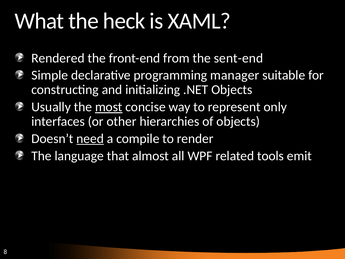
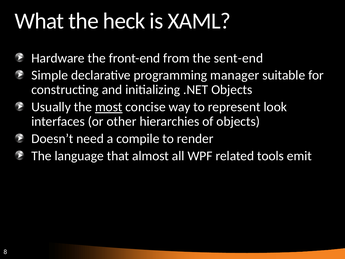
Rendered: Rendered -> Hardware
only: only -> look
need underline: present -> none
